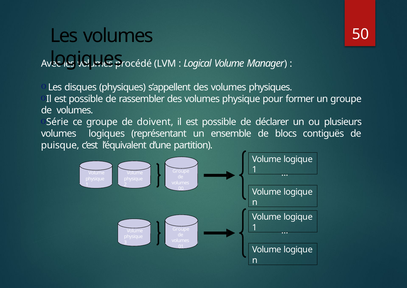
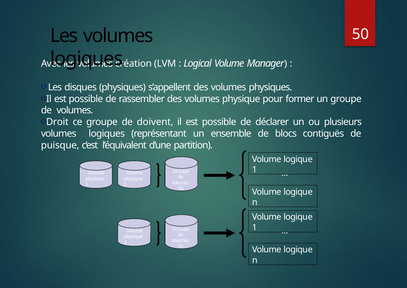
procédé: procédé -> création
Série: Série -> Droit
